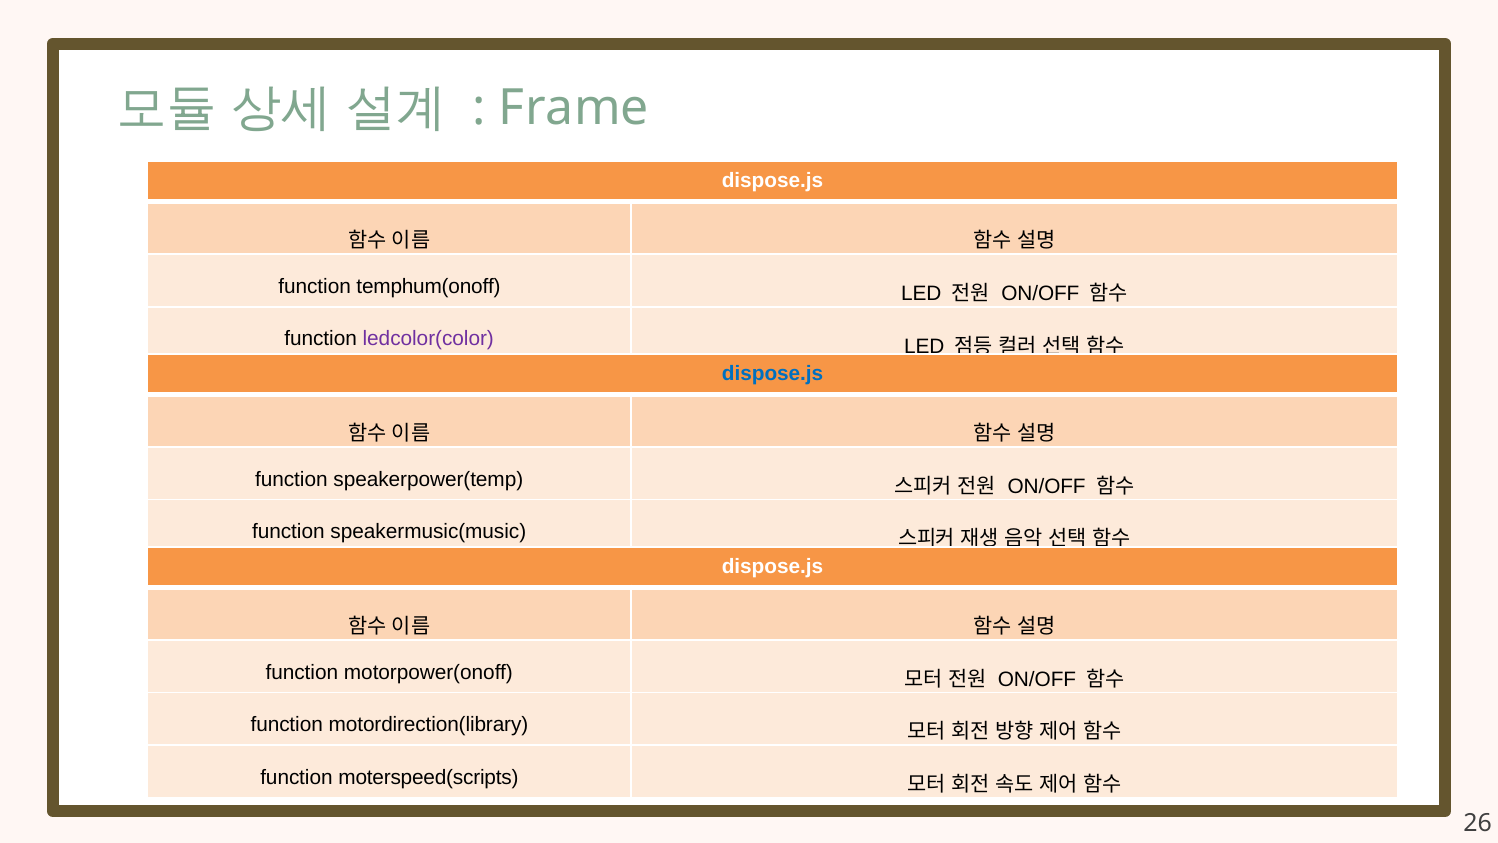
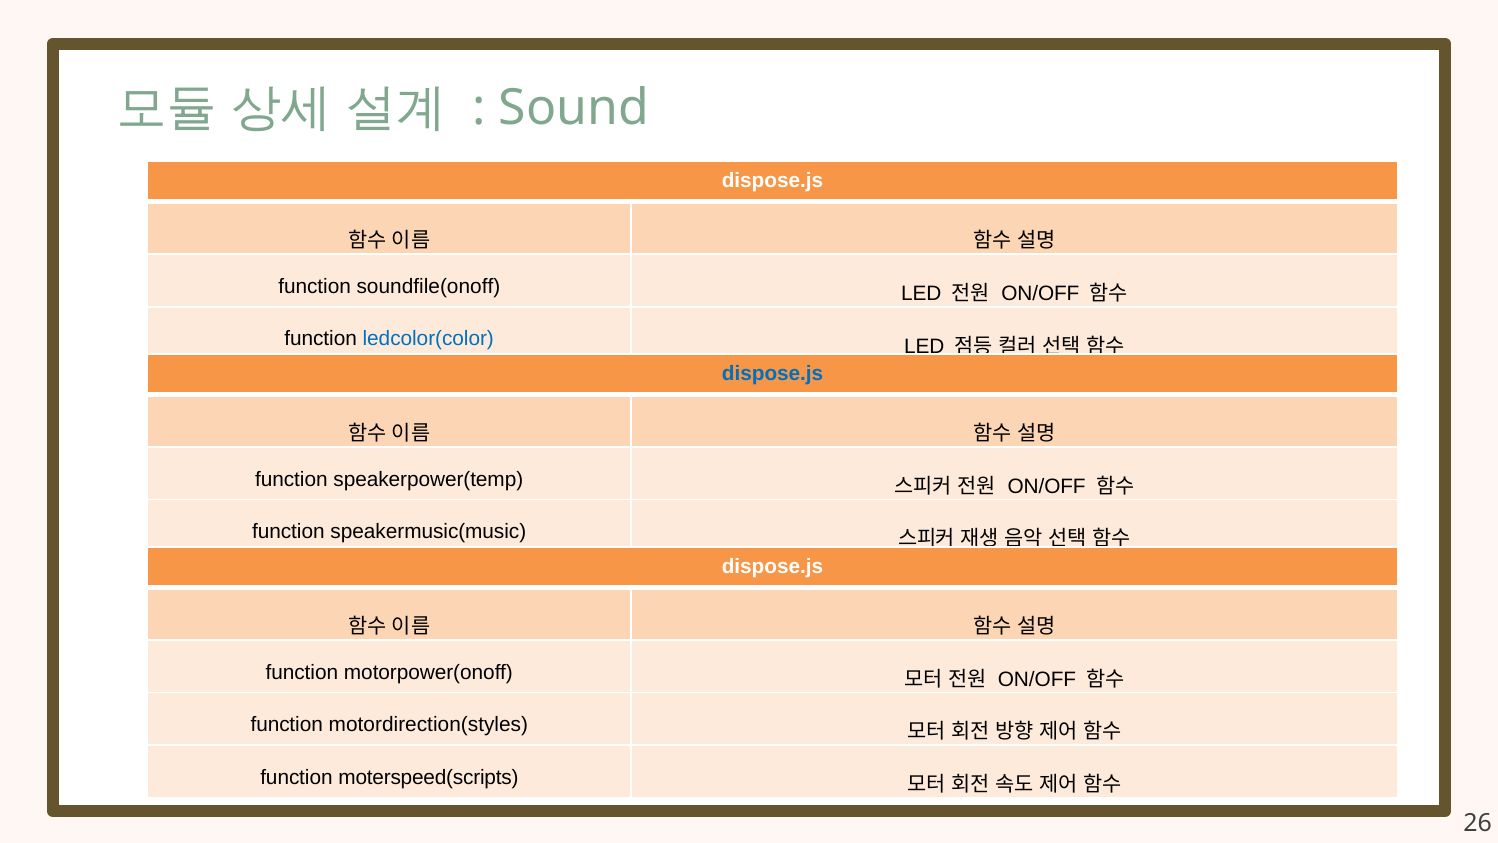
Frame: Frame -> Sound
temphum(onoff: temphum(onoff -> soundfile(onoff
ledcolor(color colour: purple -> blue
motordirection(library: motordirection(library -> motordirection(styles
